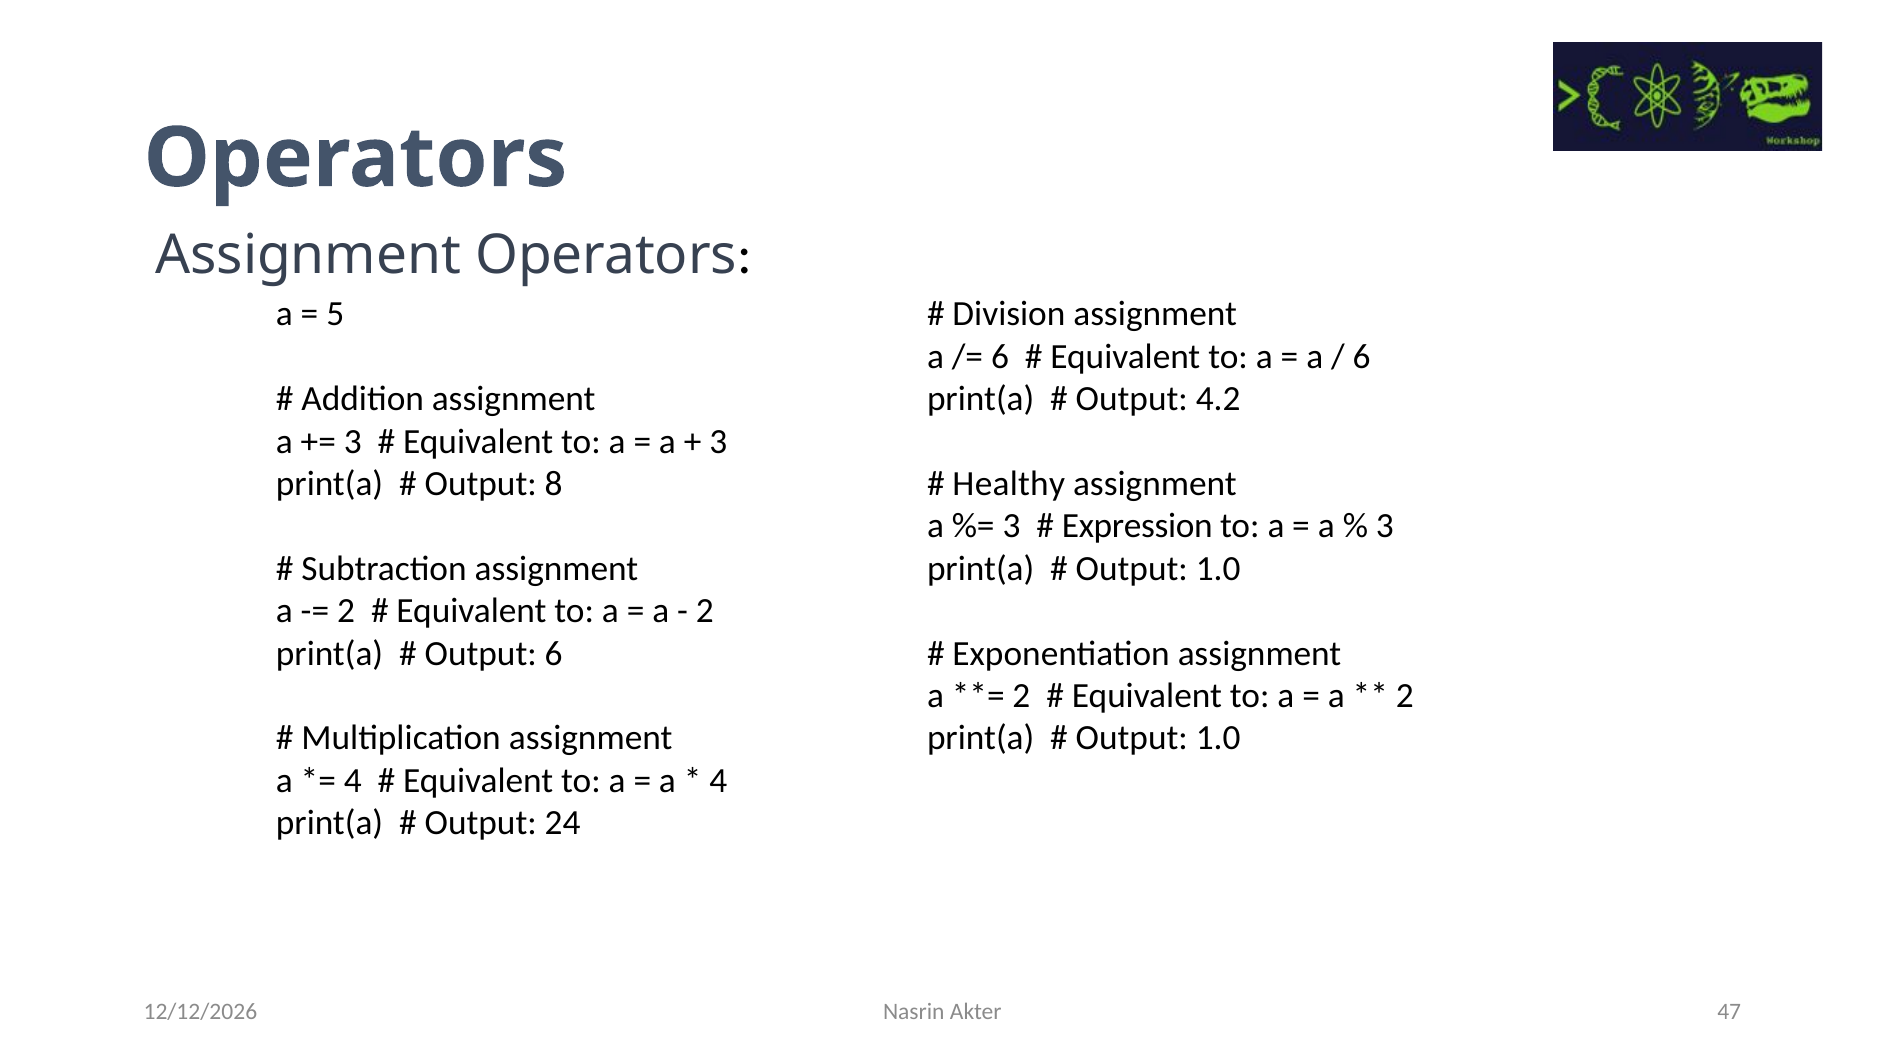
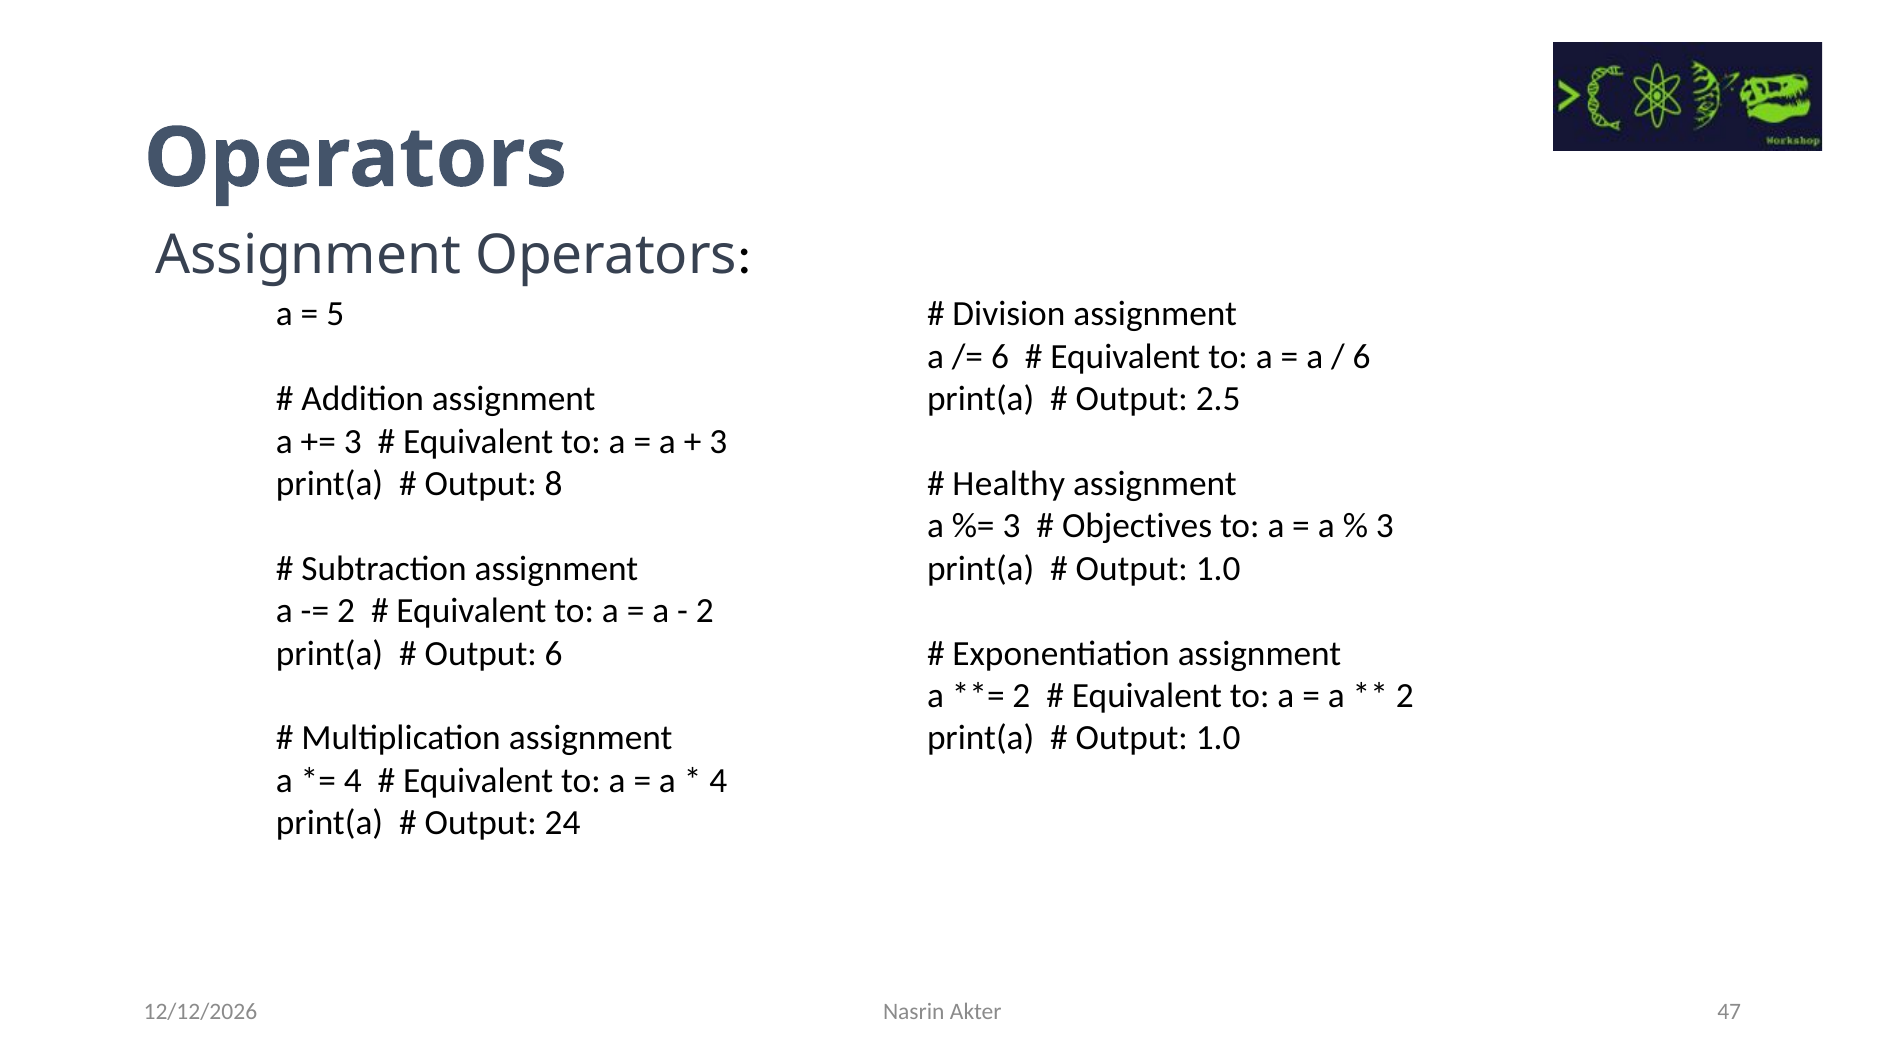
4.2: 4.2 -> 2.5
Expression: Expression -> Objectives
